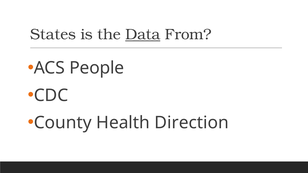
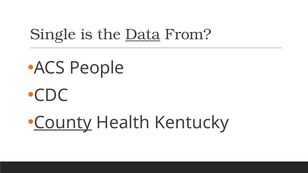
States: States -> Single
County underline: none -> present
Direction: Direction -> Kentucky
